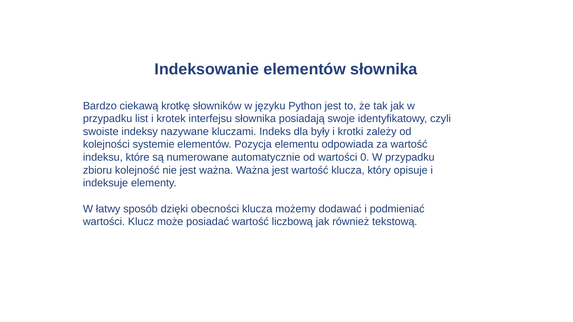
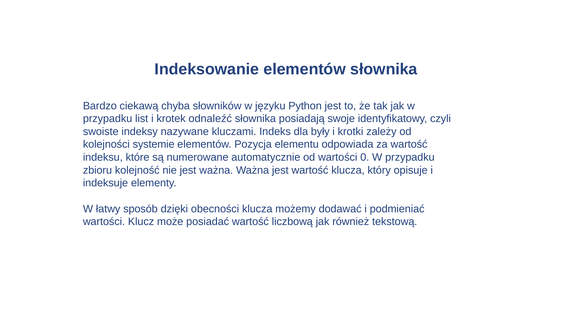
krotkę: krotkę -> chyba
interfejsu: interfejsu -> odnaleźć
